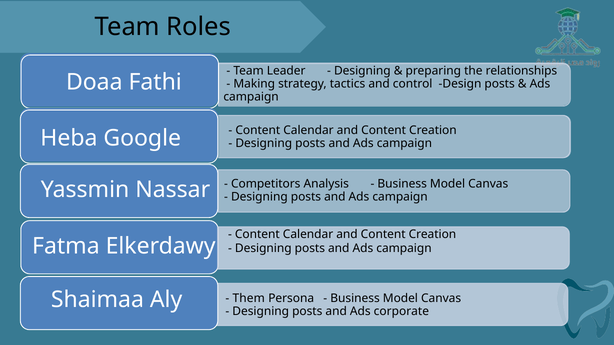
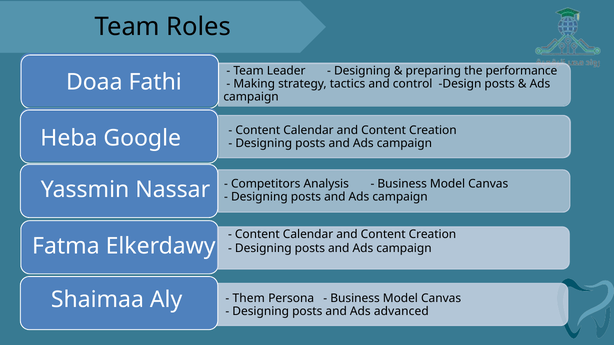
relationships: relationships -> performance
corporate: corporate -> advanced
